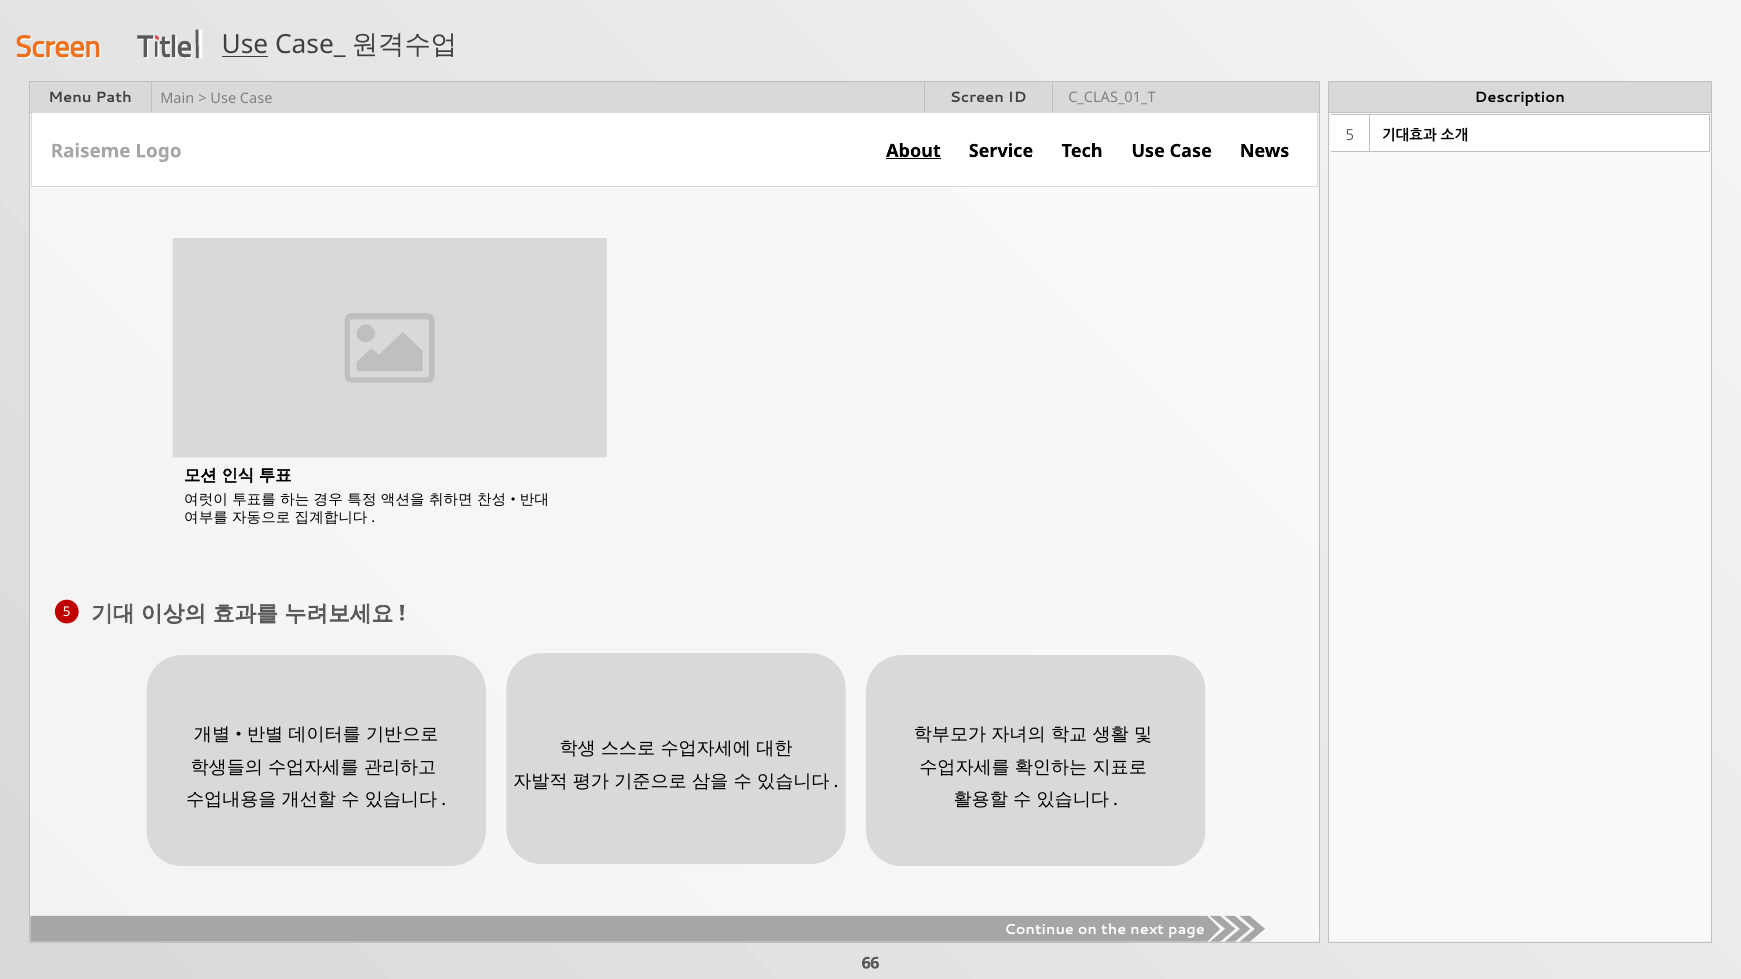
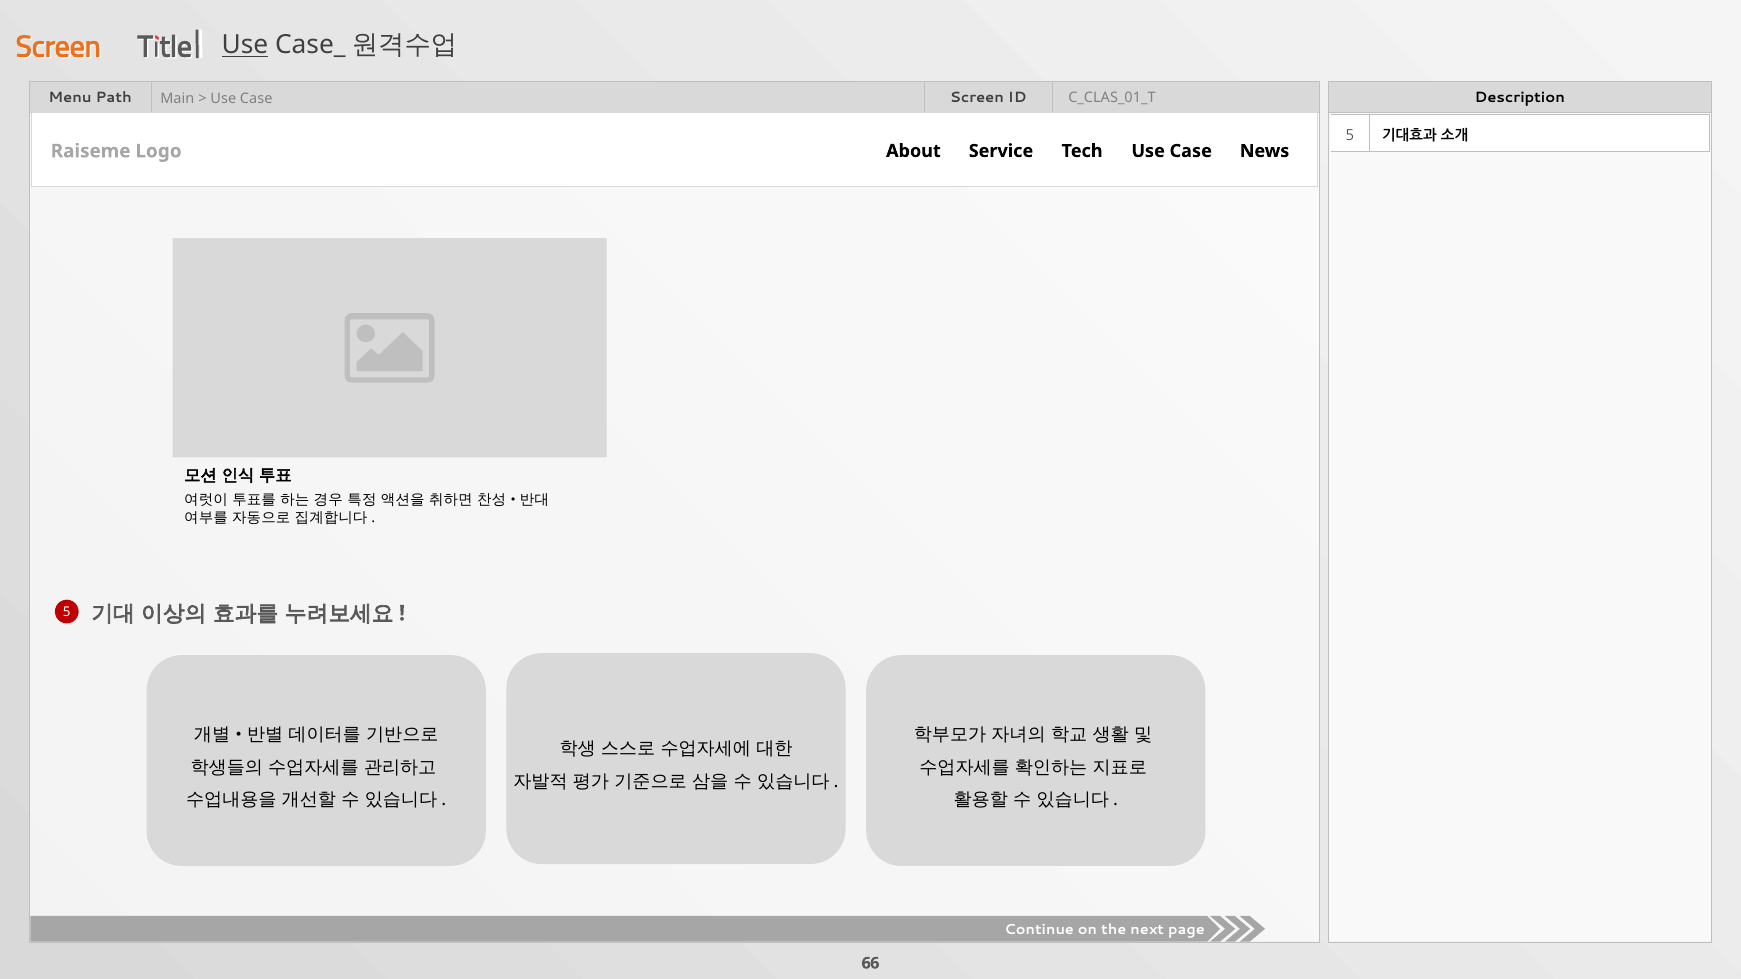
About underline: present -> none
